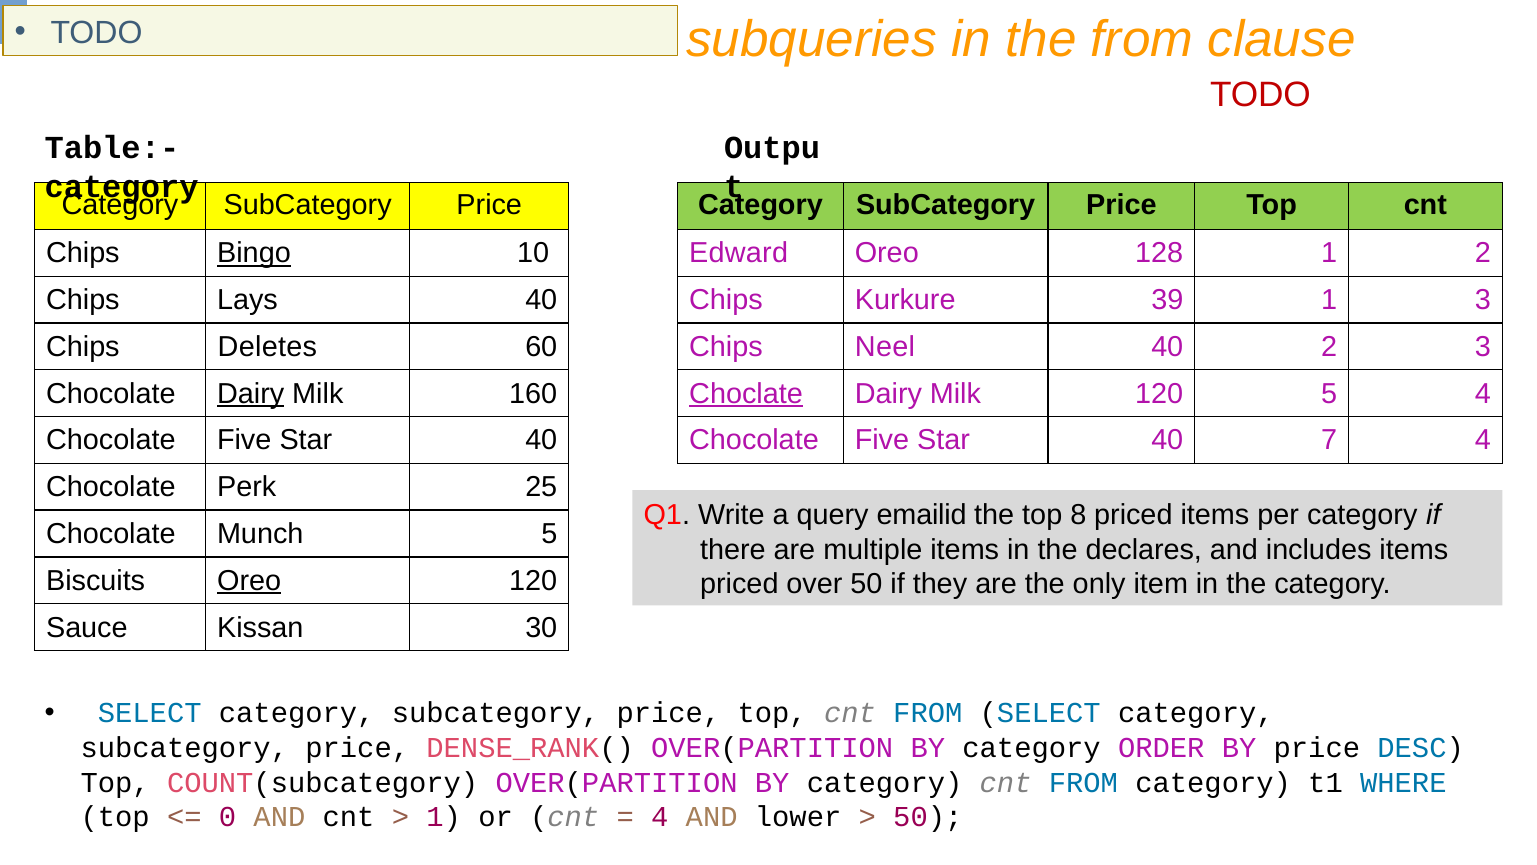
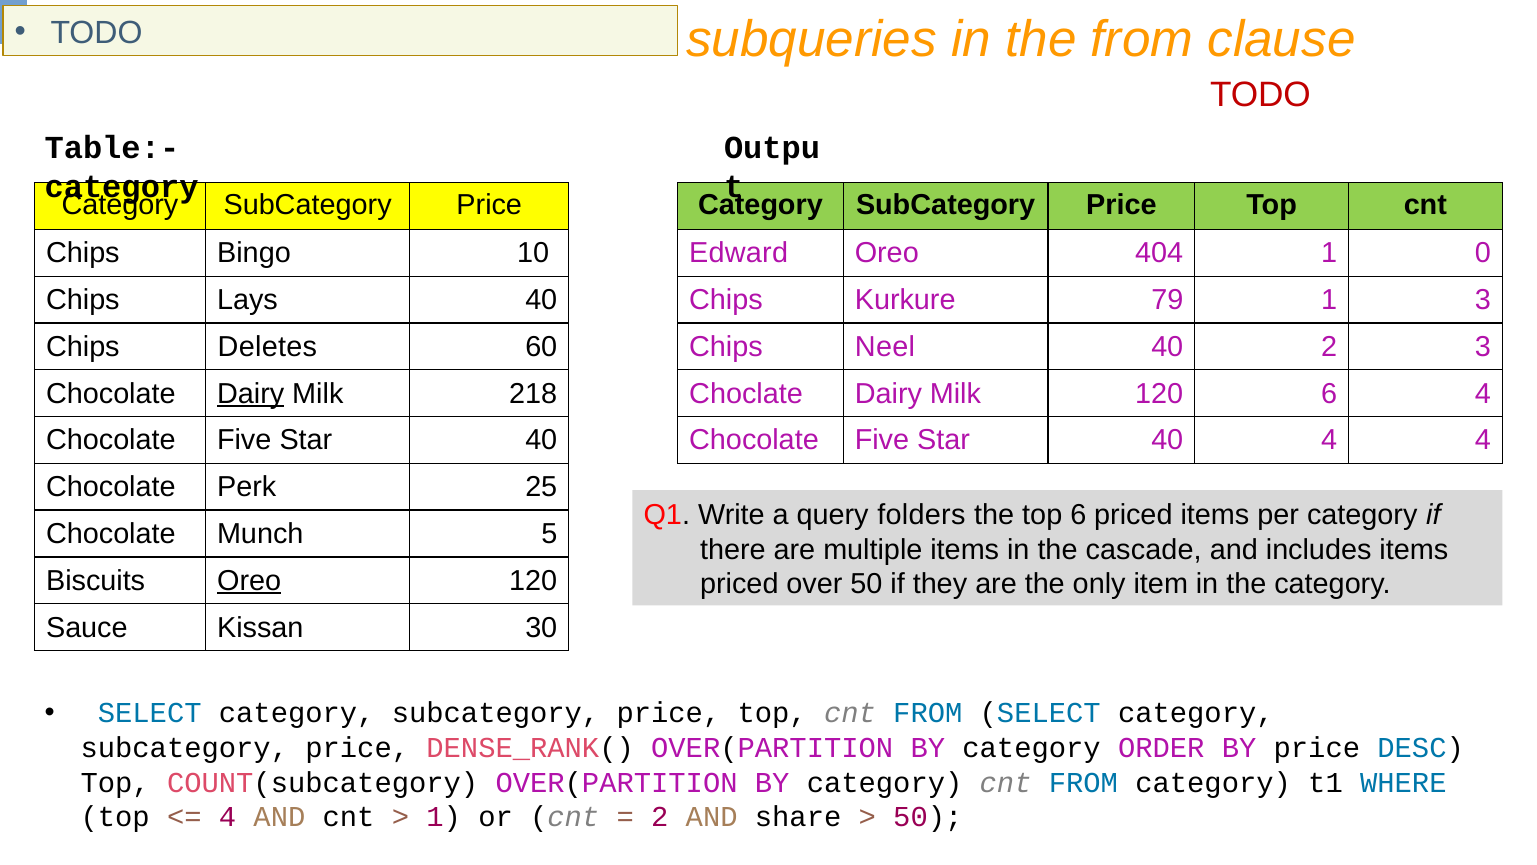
Bingo underline: present -> none
128: 128 -> 404
1 2: 2 -> 0
39: 39 -> 79
160: 160 -> 218
Choclate underline: present -> none
120 5: 5 -> 6
40 7: 7 -> 4
emailid: emailid -> folders
top 8: 8 -> 6
declares: declares -> cascade
0 at (228, 817): 0 -> 4
4 at (660, 817): 4 -> 2
lower: lower -> share
